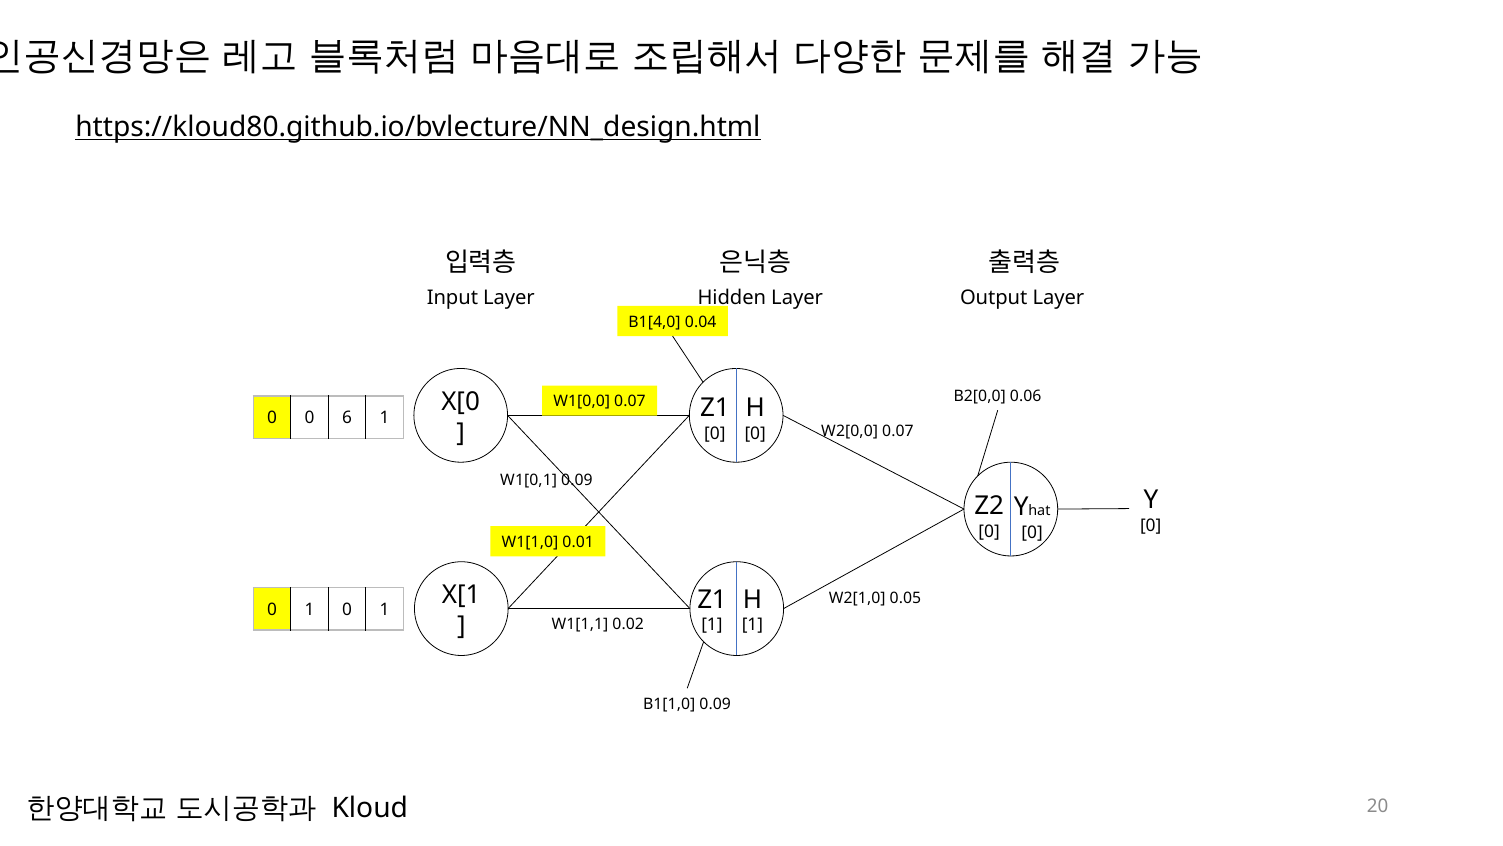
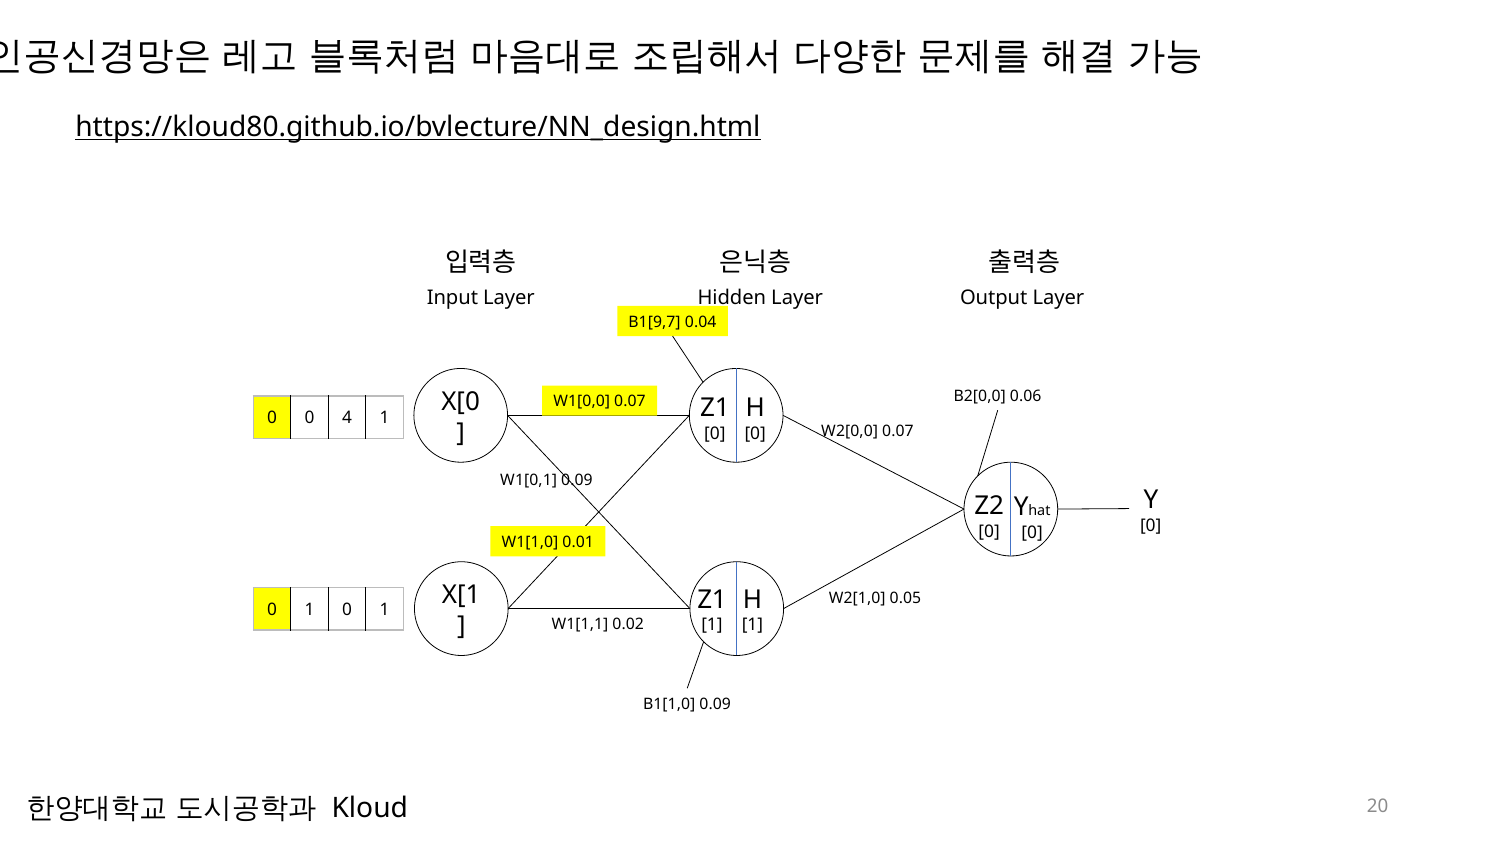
B1[4,0: B1[4,0 -> B1[9,7
6: 6 -> 4
